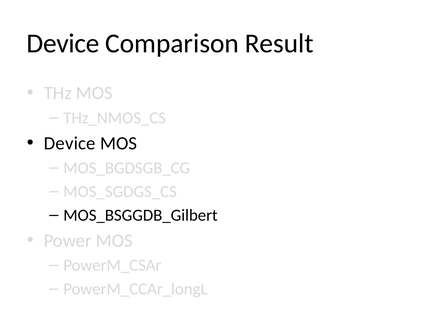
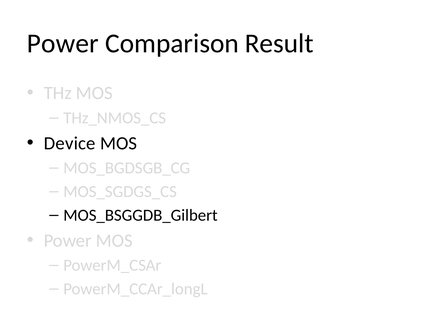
Device at (63, 43): Device -> Power
